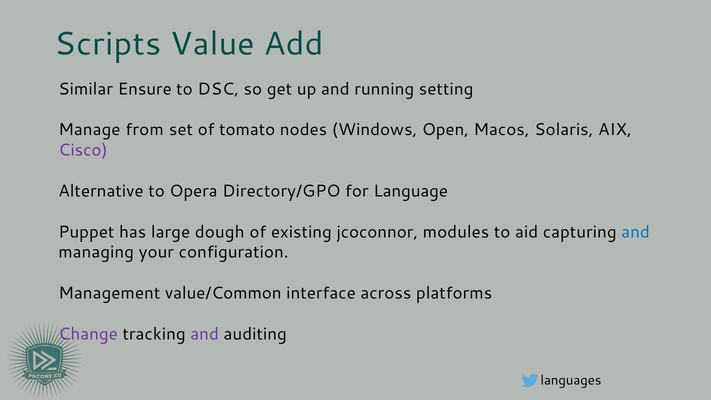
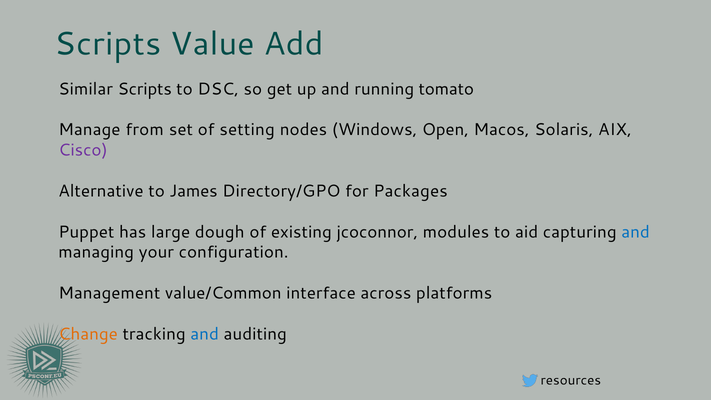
Similar Ensure: Ensure -> Scripts
setting: setting -> tomato
tomato: tomato -> setting
Opera: Opera -> James
Language: Language -> Packages
Change colour: purple -> orange
and at (205, 334) colour: purple -> blue
languages: languages -> resources
